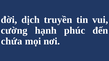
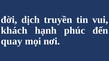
cường: cường -> khách
chứa: chứa -> quay
